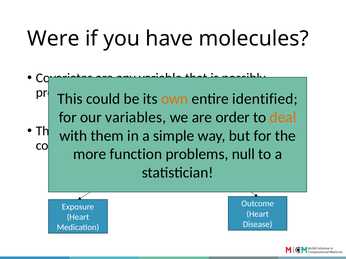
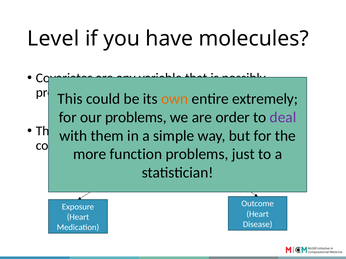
Were: Were -> Level
identified: identified -> extremely
our variables: variables -> problems
deal colour: orange -> purple
null: null -> just
